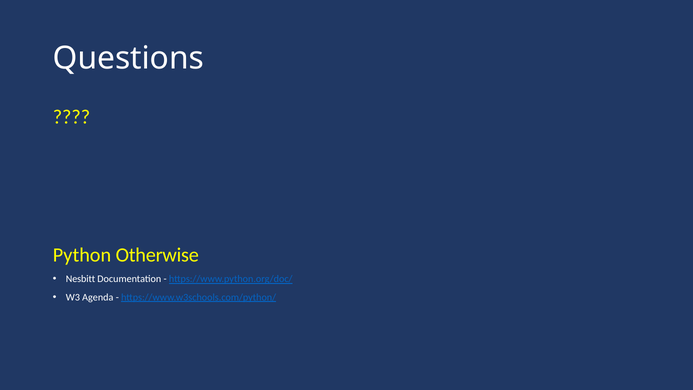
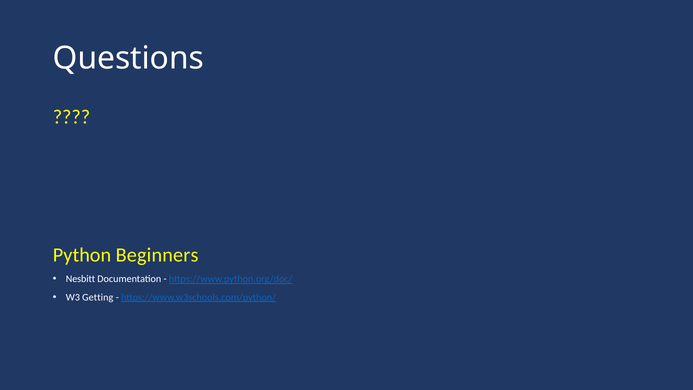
Otherwise: Otherwise -> Beginners
Agenda: Agenda -> Getting
